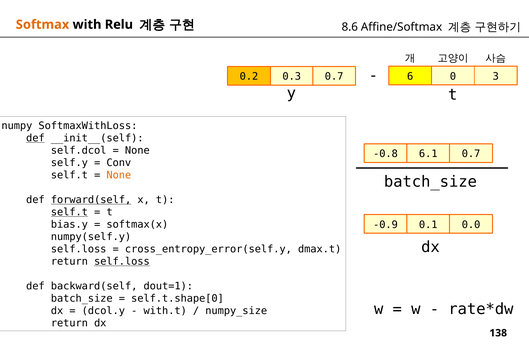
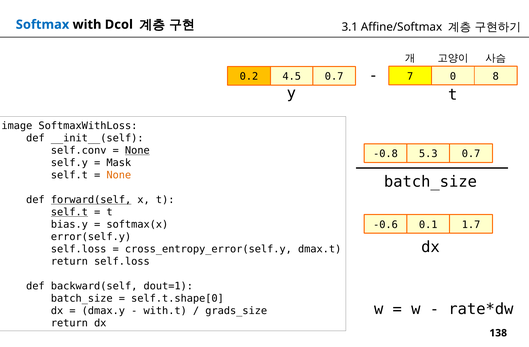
Softmax colour: orange -> blue
Relu: Relu -> Dcol
8.6: 8.6 -> 3.1
0.3: 0.3 -> 4.5
6: 6 -> 7
3: 3 -> 8
numpy: numpy -> image
def at (35, 138) underline: present -> none
self.dcol: self.dcol -> self.conv
None at (137, 151) underline: none -> present
6.1: 6.1 -> 5.3
Conv: Conv -> Mask
-0.9: -0.9 -> -0.6
0.0: 0.0 -> 1.7
numpy(self.y: numpy(self.y -> error(self.y
self.loss at (122, 262) underline: present -> none
dcol.y: dcol.y -> dmax.y
numpy_size: numpy_size -> grads_size
